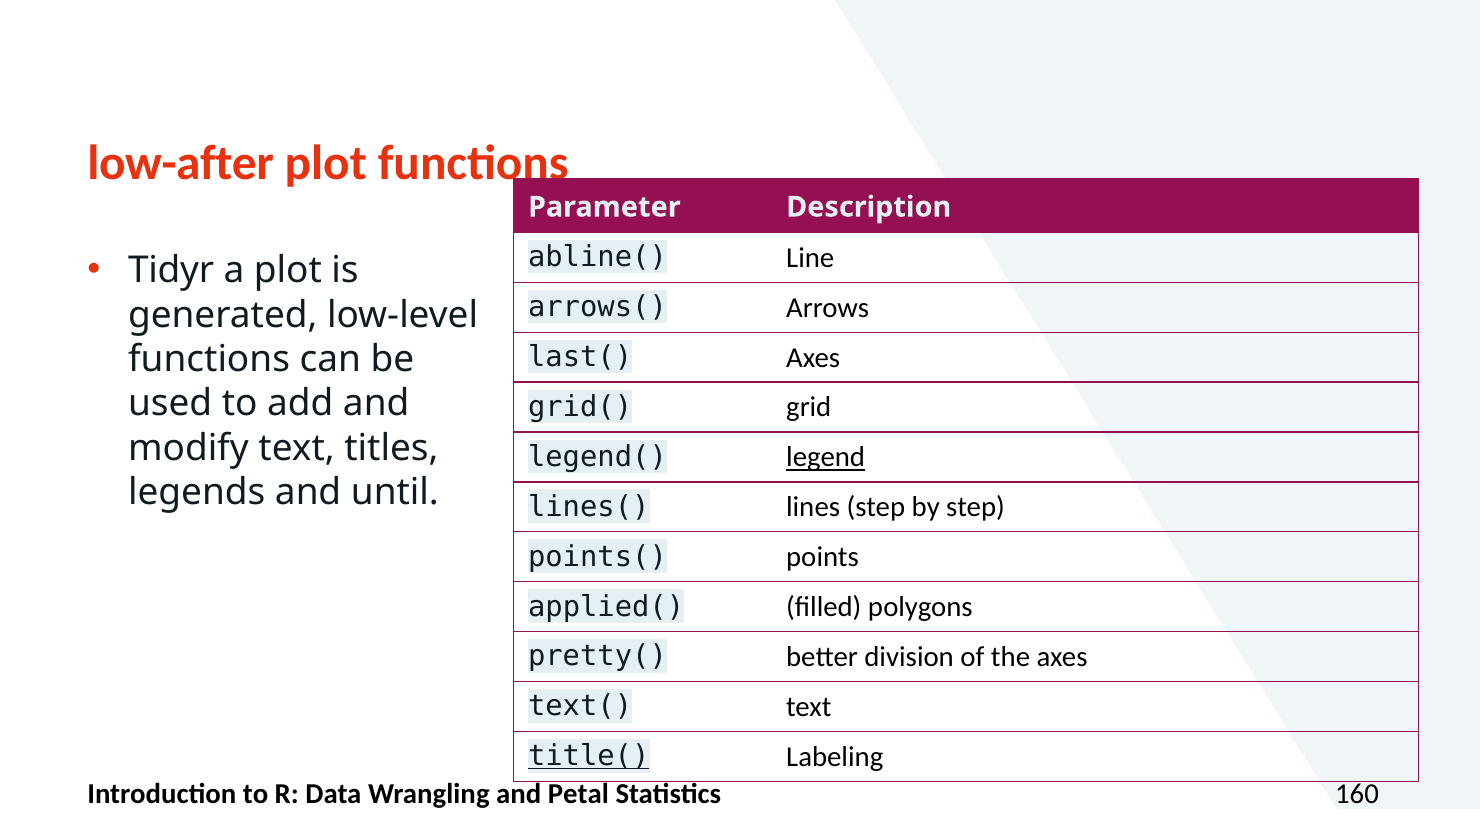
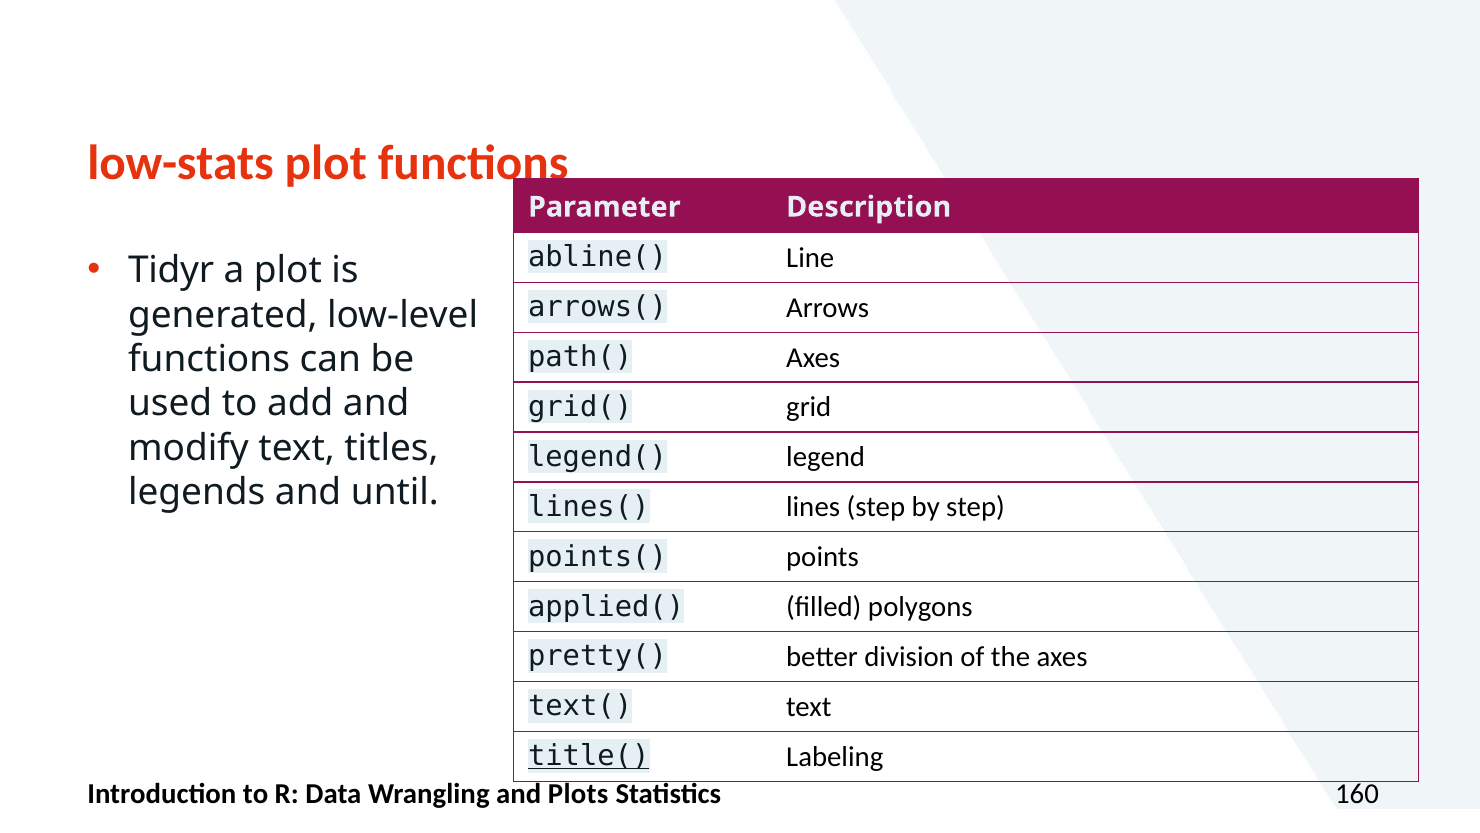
low-after: low-after -> low-stats
last(: last( -> path(
legend underline: present -> none
Petal: Petal -> Plots
